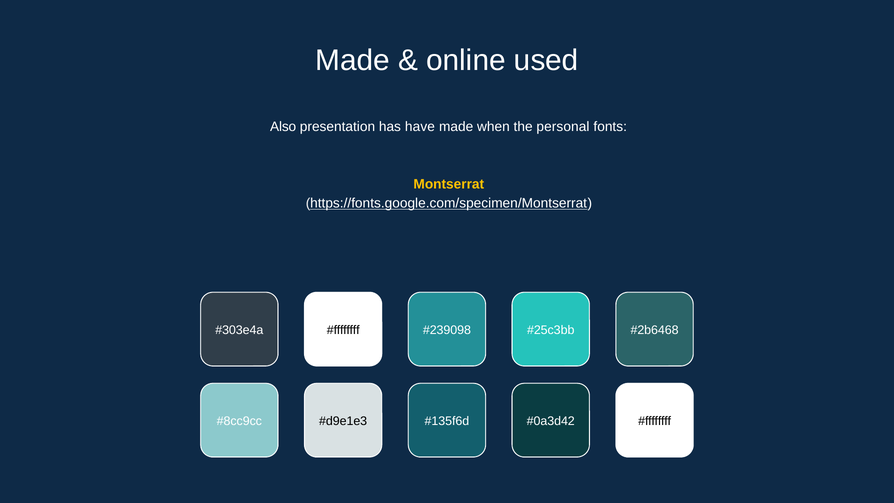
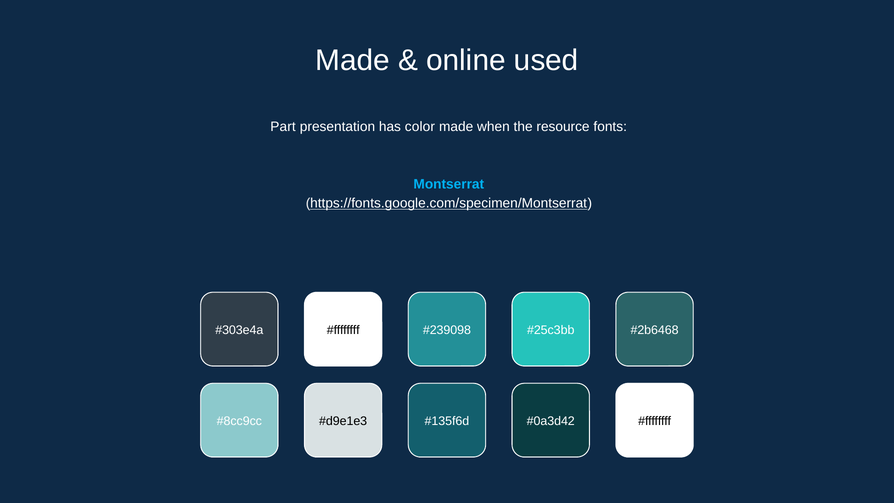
Also: Also -> Part
have: have -> color
personal: personal -> resource
Montserrat colour: yellow -> light blue
